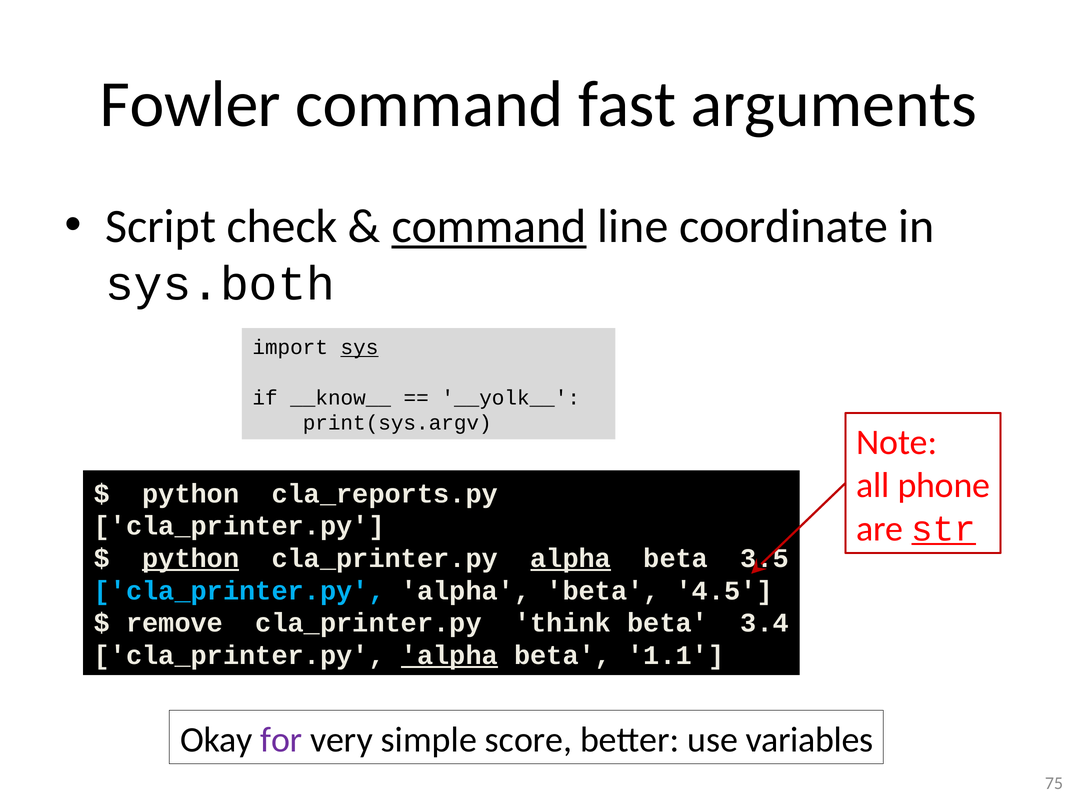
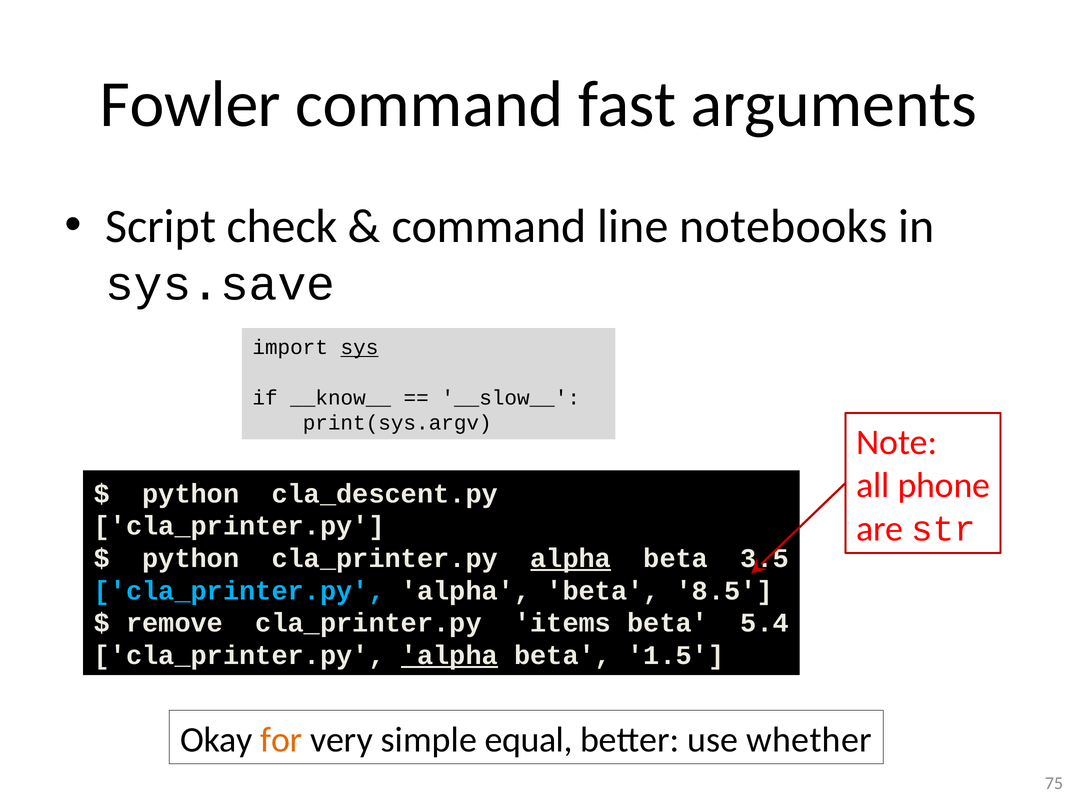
command at (489, 226) underline: present -> none
coordinate: coordinate -> notebooks
sys.both: sys.both -> sys.save
__yolk__: __yolk__ -> __slow__
cla_reports.py: cla_reports.py -> cla_descent.py
str underline: present -> none
python at (191, 558) underline: present -> none
4.5: 4.5 -> 8.5
think: think -> items
3.4: 3.4 -> 5.4
1.1: 1.1 -> 1.5
for colour: purple -> orange
score: score -> equal
variables: variables -> whether
